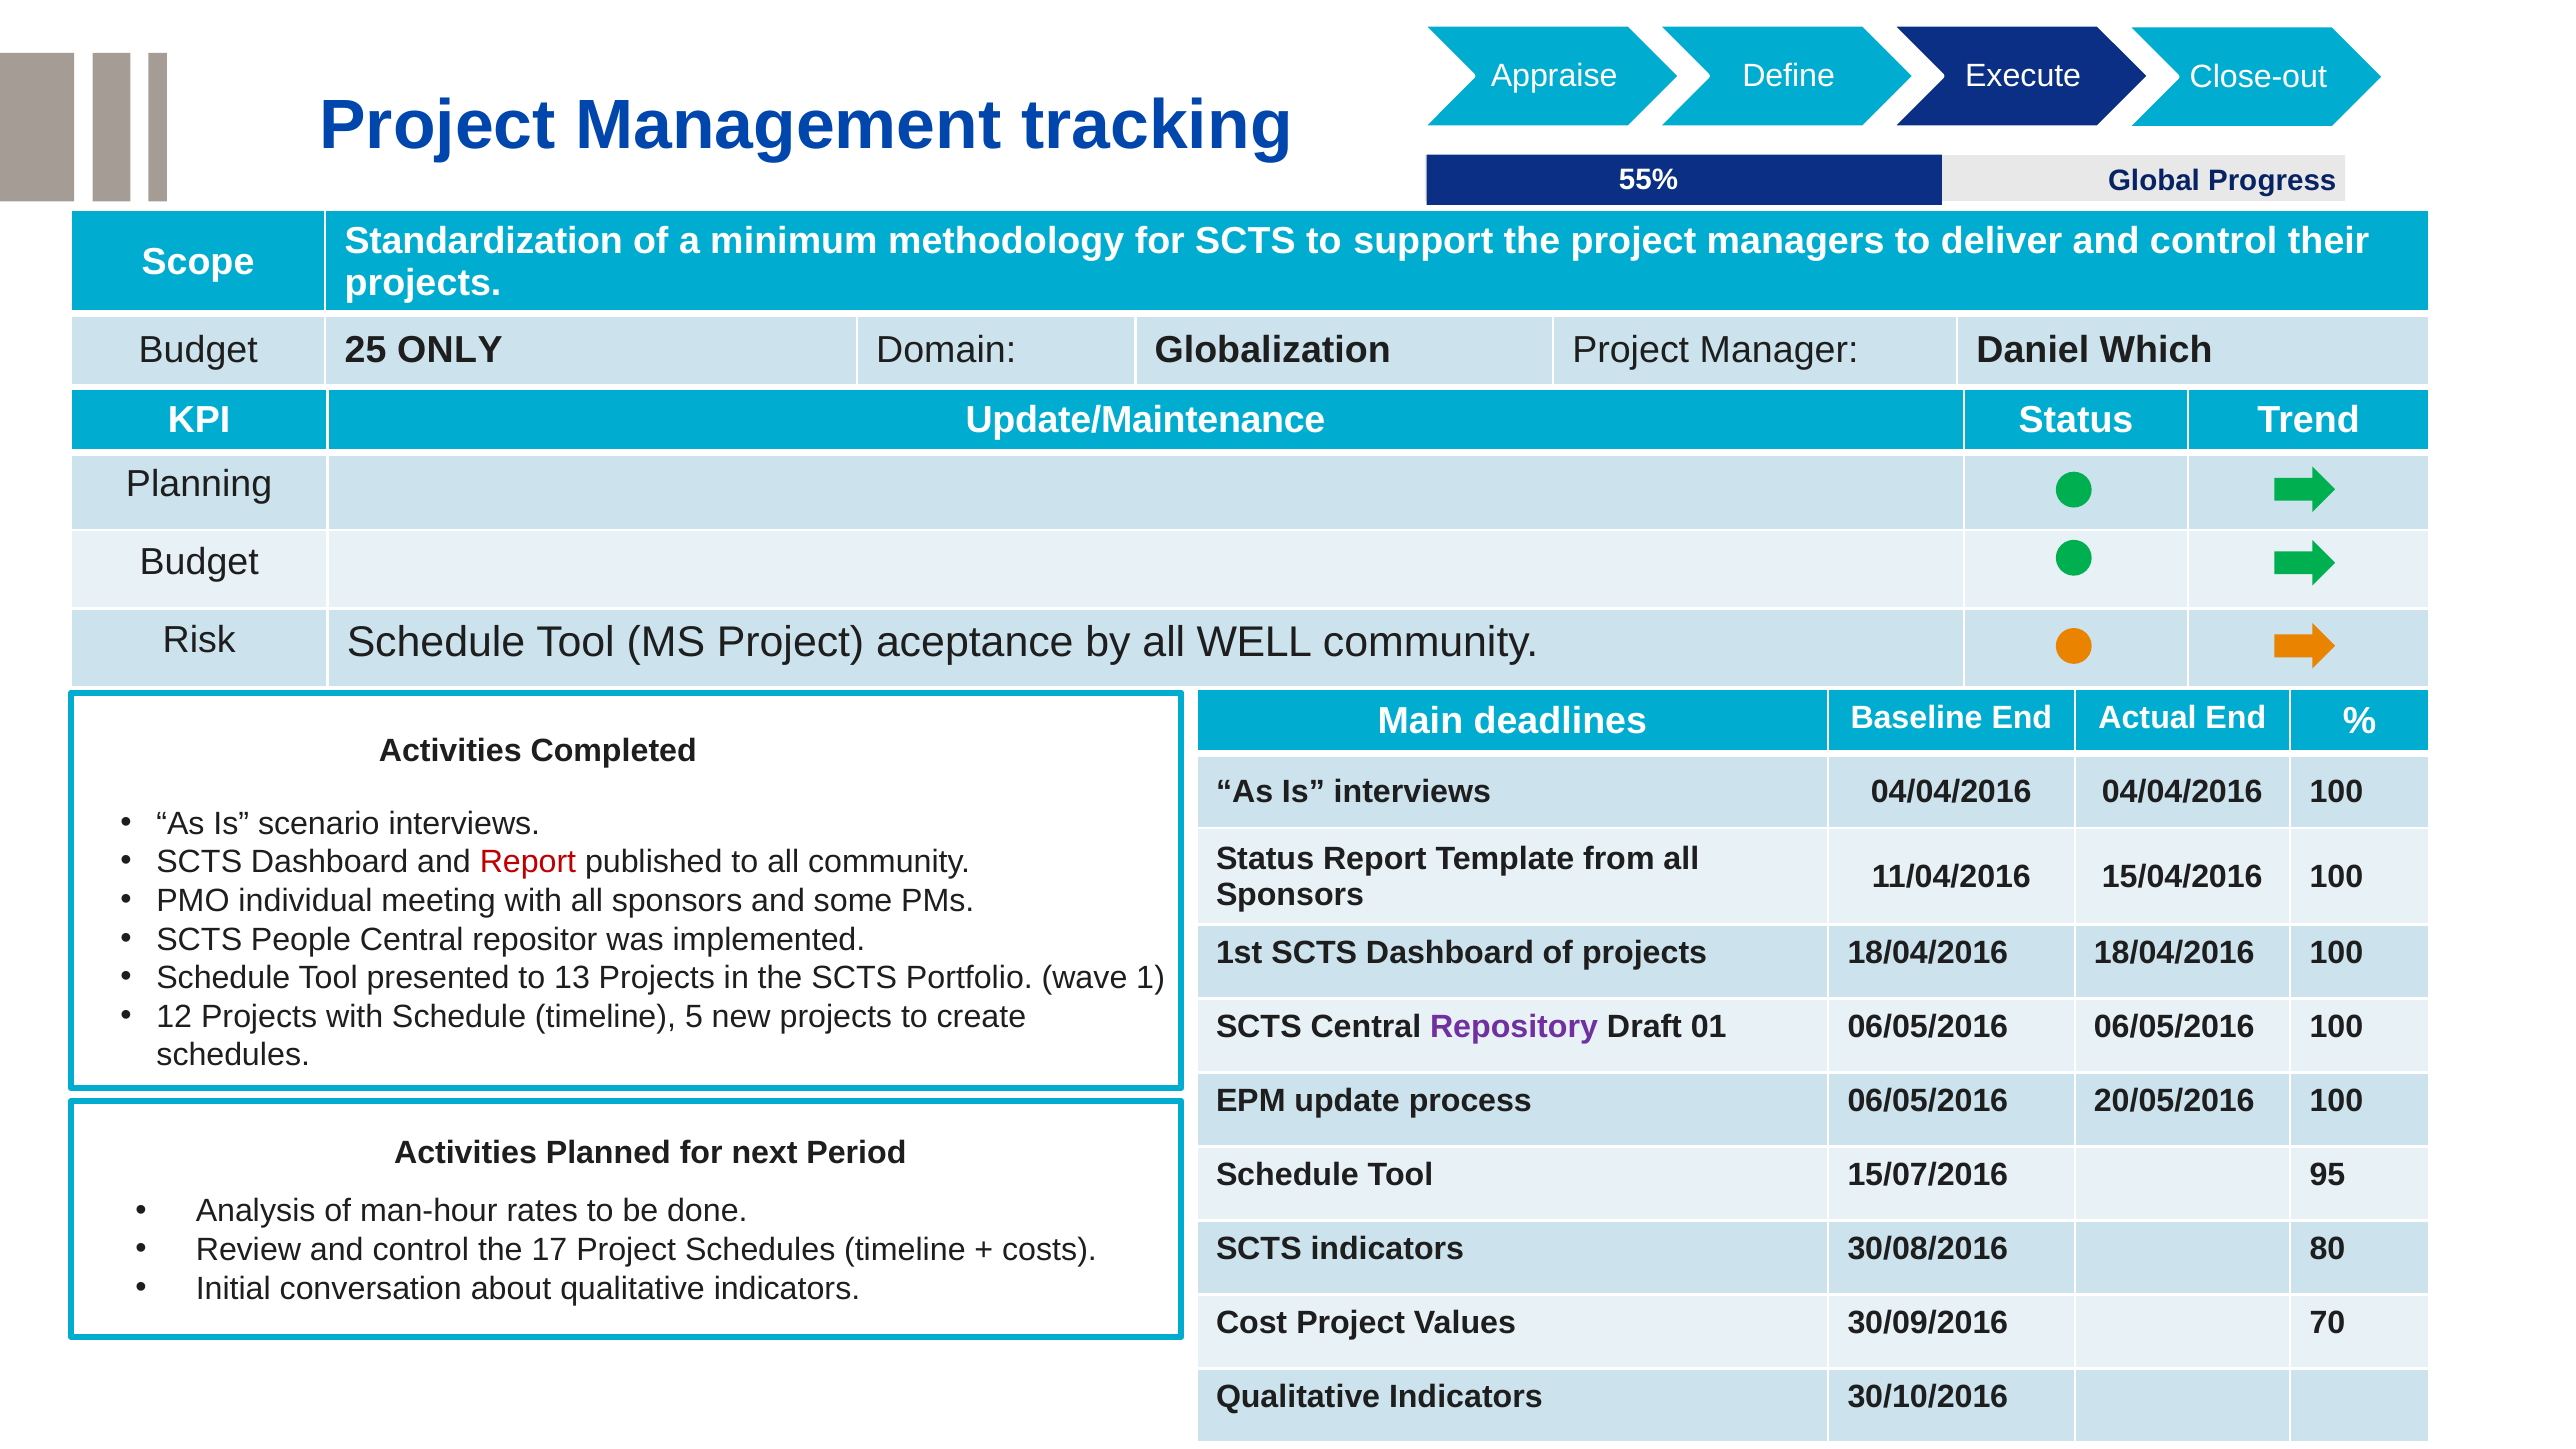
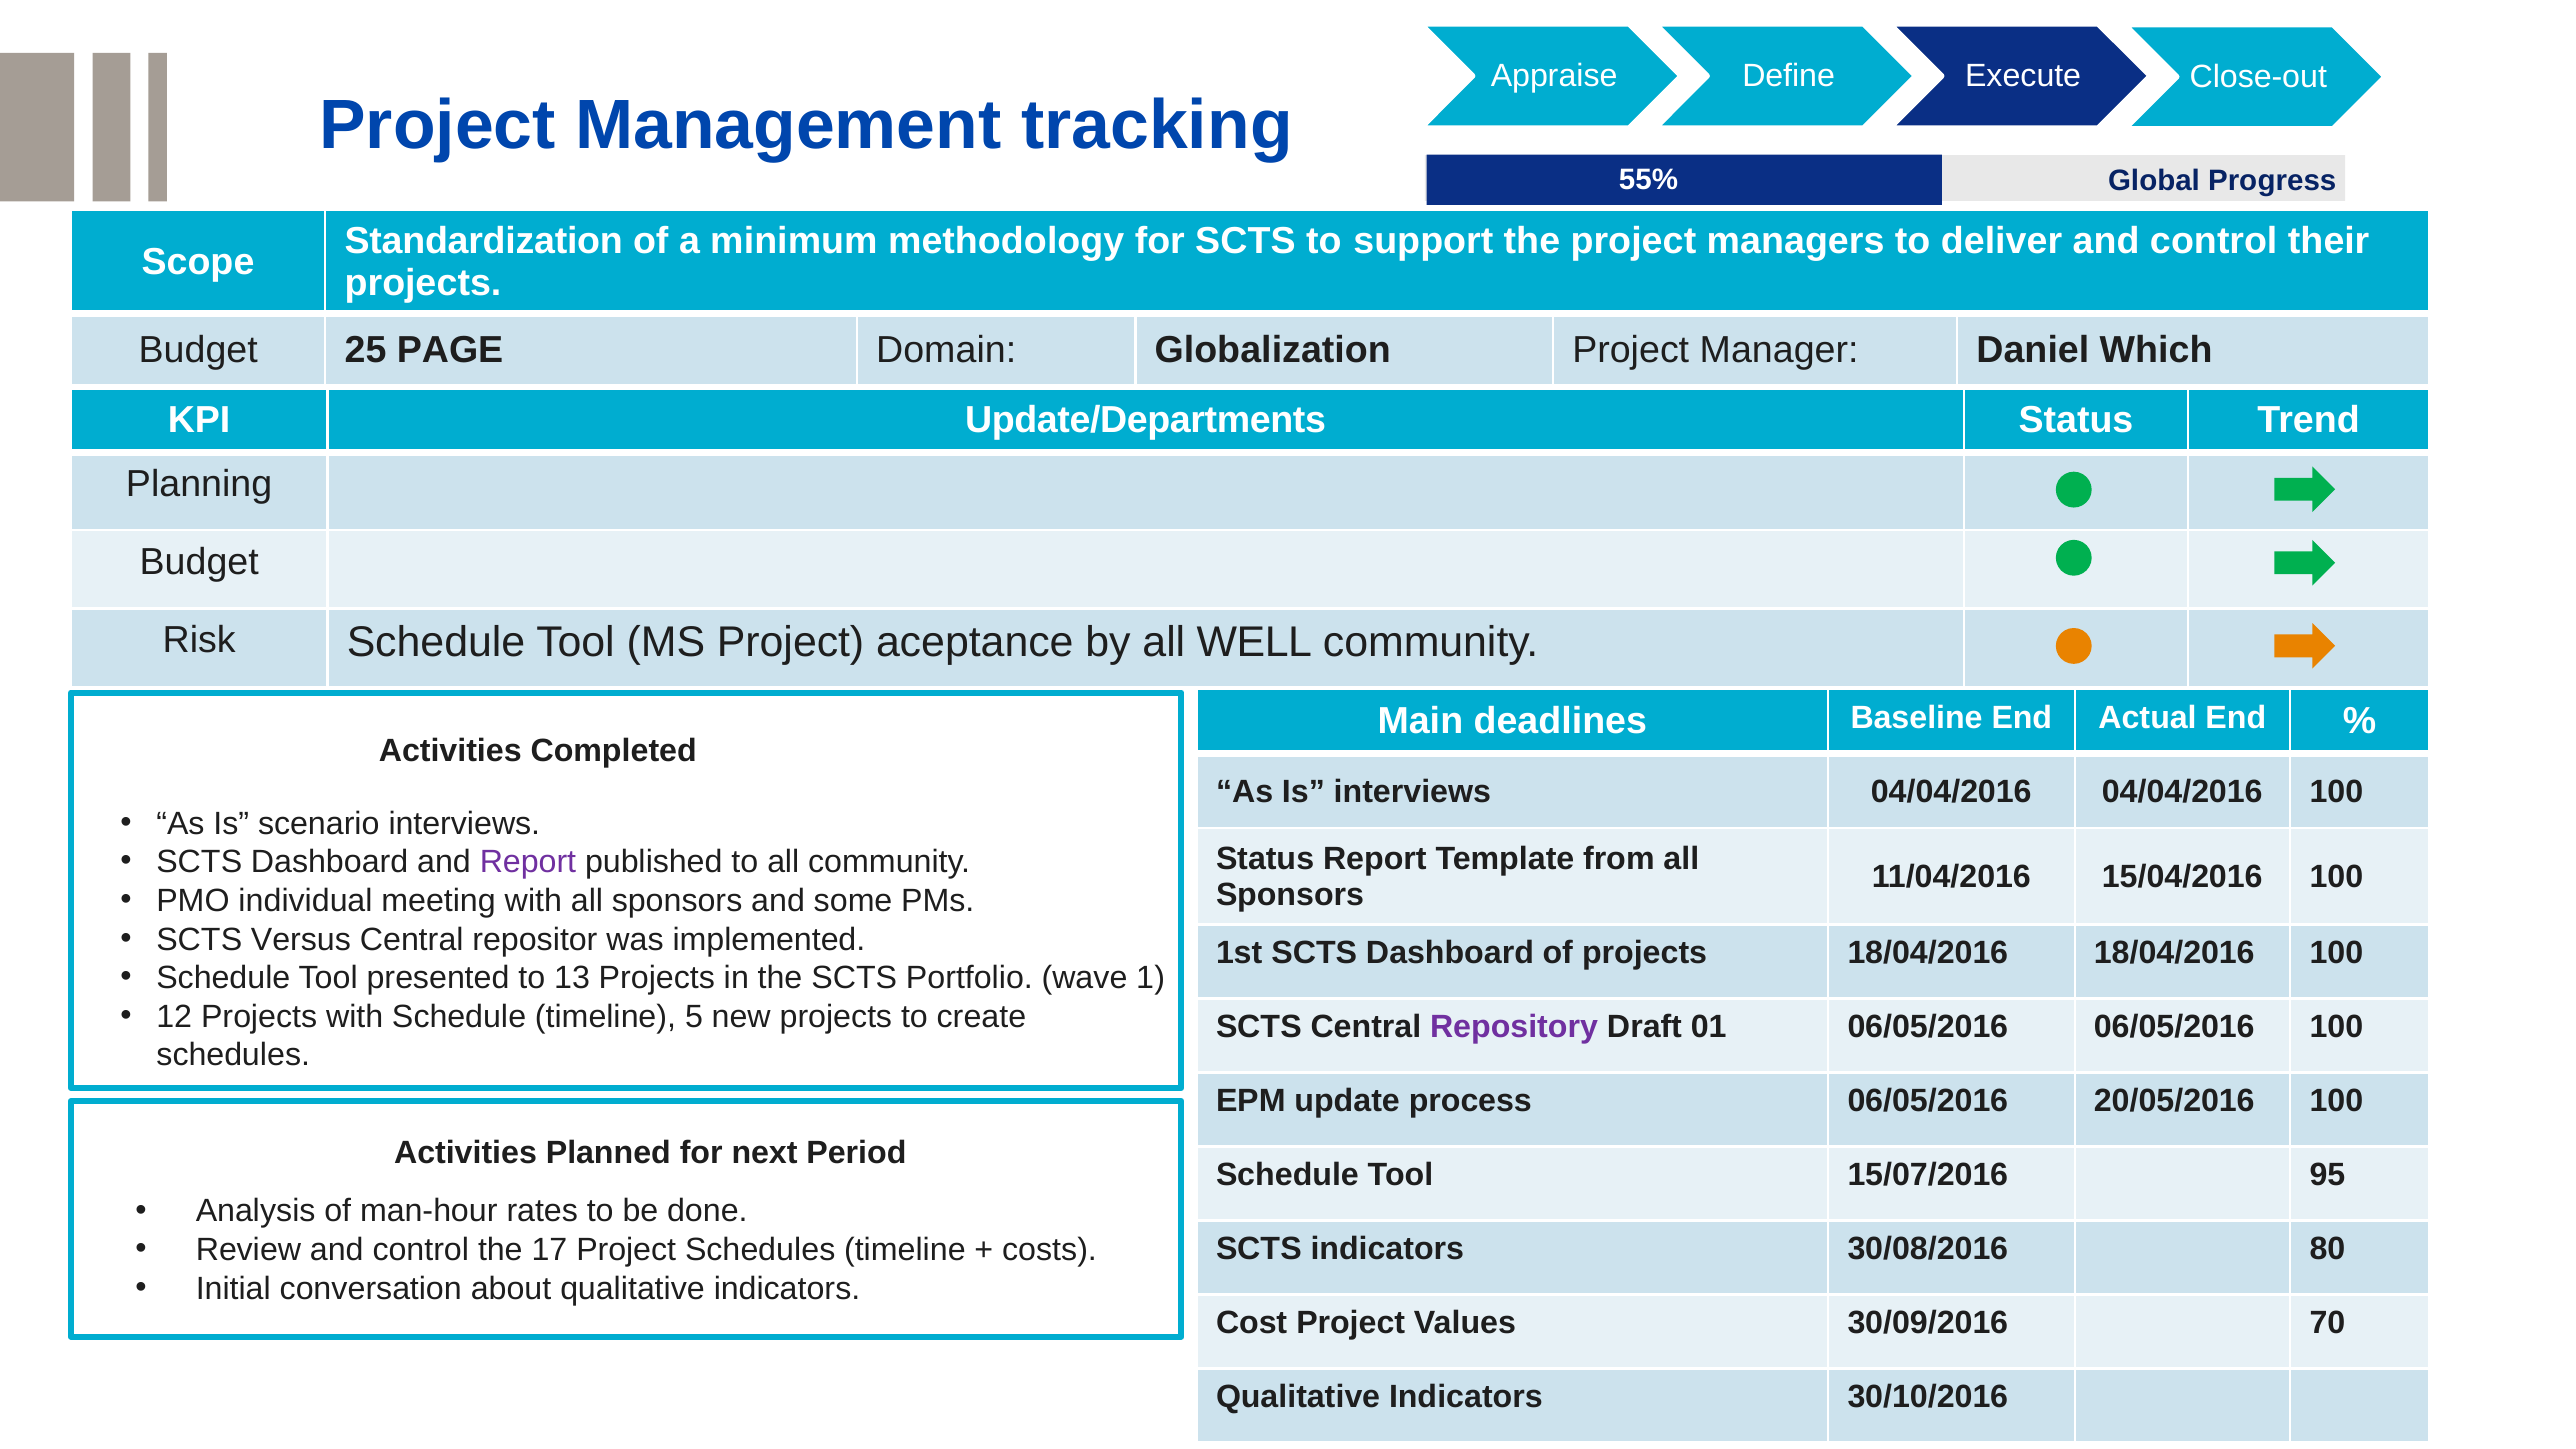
ONLY: ONLY -> PAGE
Update/Maintenance: Update/Maintenance -> Update/Departments
Report at (528, 862) colour: red -> purple
People: People -> Versus
